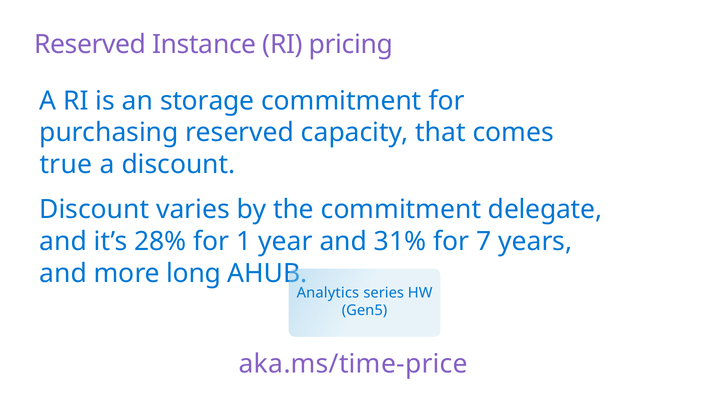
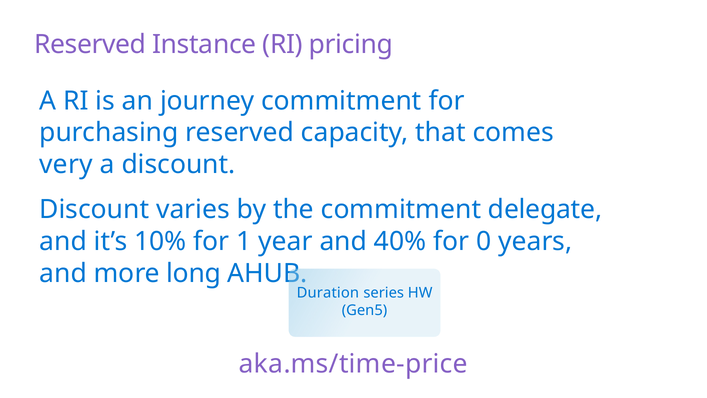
storage: storage -> journey
true: true -> very
28%: 28% -> 10%
31%: 31% -> 40%
7: 7 -> 0
Analytics: Analytics -> Duration
